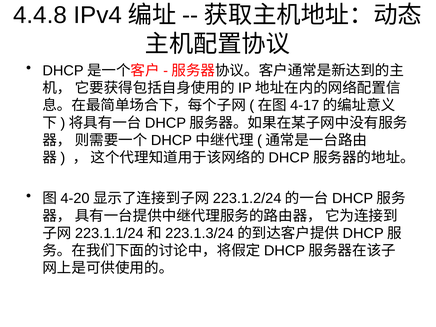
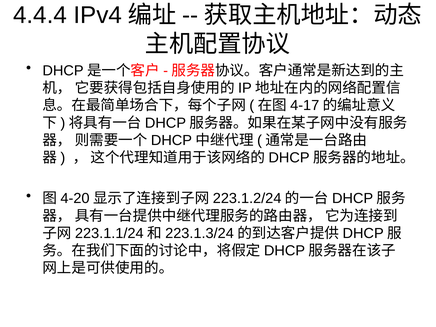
4.4.8: 4.4.8 -> 4.4.4
